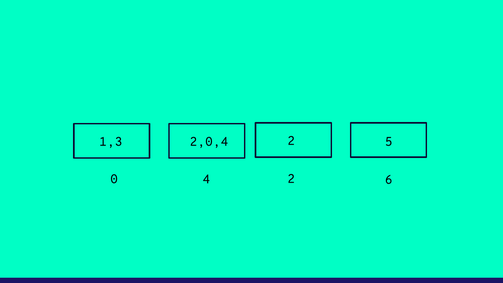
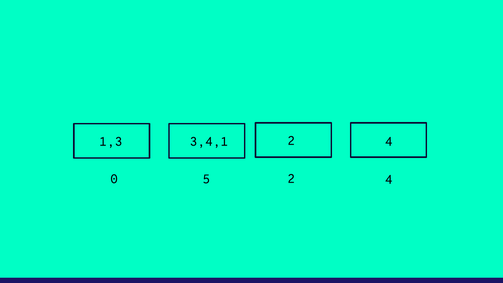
2,0,4: 2,0,4 -> 3,4,1
5 at (389, 142): 5 -> 4
4: 4 -> 5
6 at (389, 180): 6 -> 4
